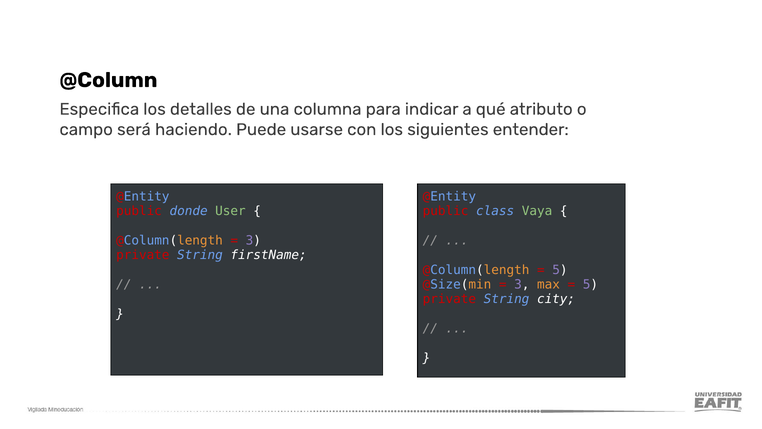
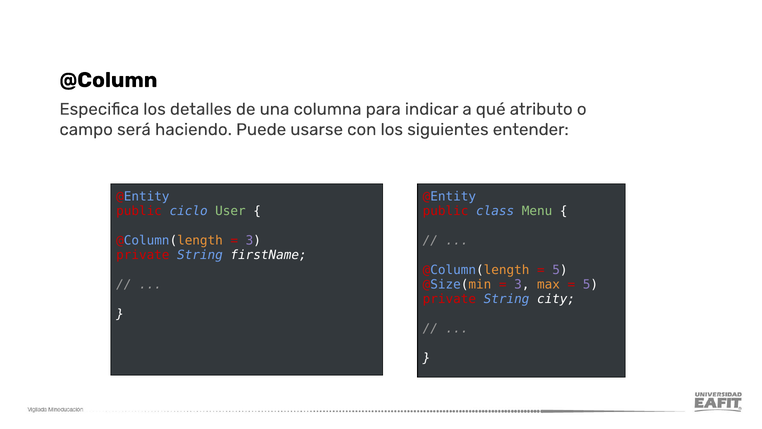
donde: donde -> ciclo
Vaya: Vaya -> Menu
